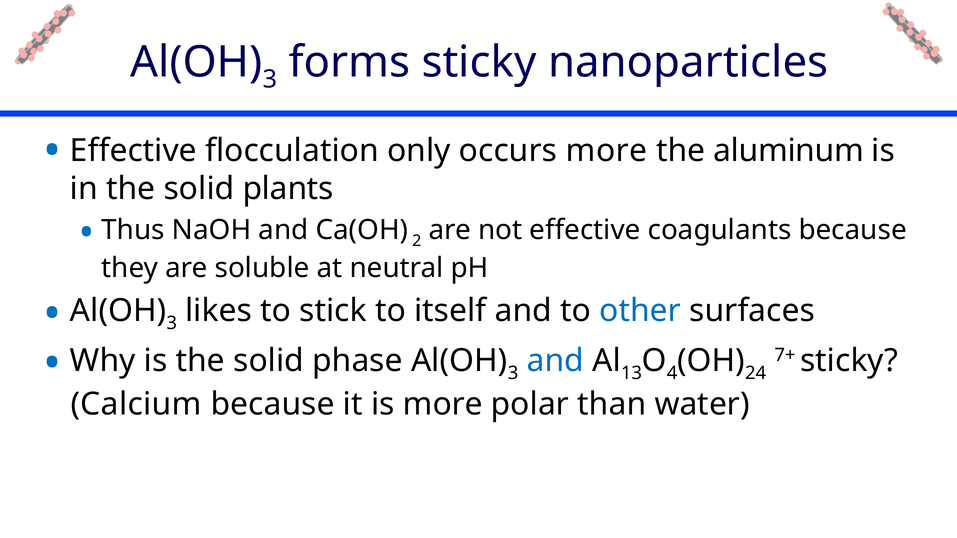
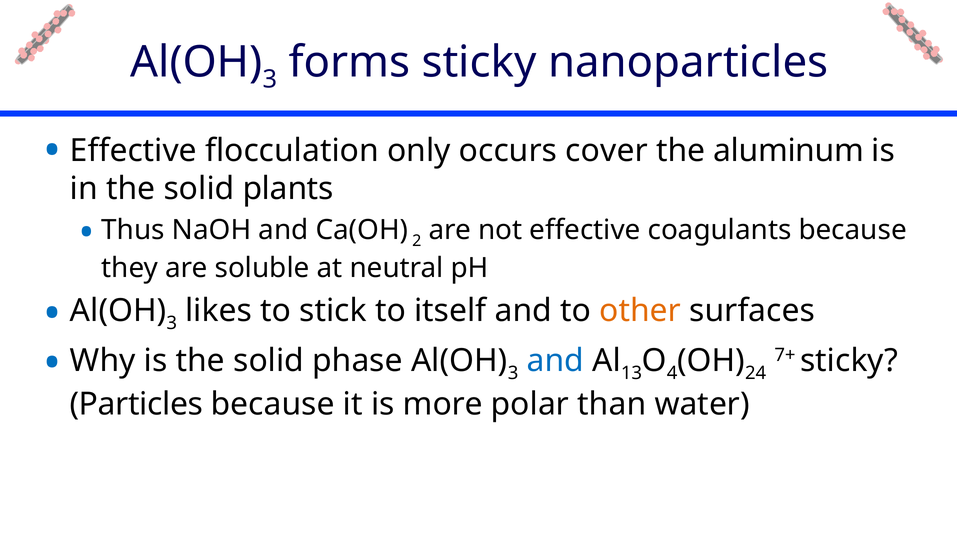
occurs more: more -> cover
other colour: blue -> orange
Calcium: Calcium -> Particles
